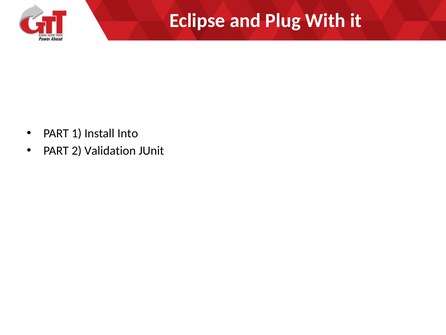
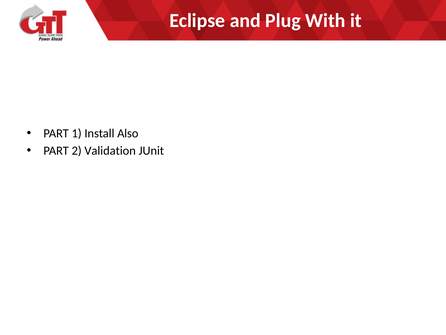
Into: Into -> Also
